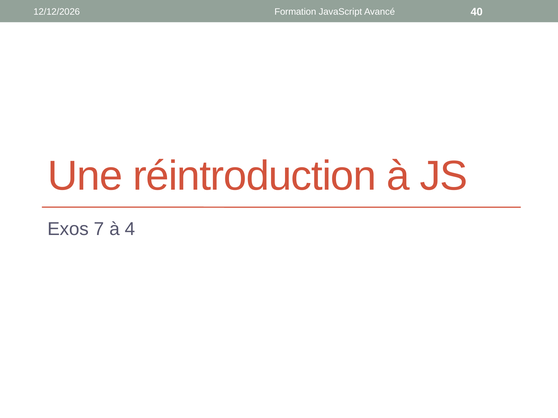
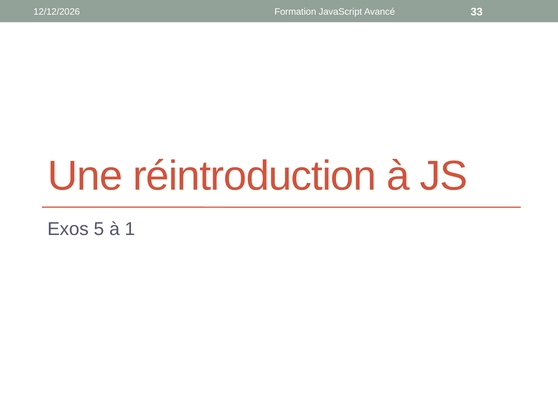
40: 40 -> 33
7: 7 -> 5
4: 4 -> 1
